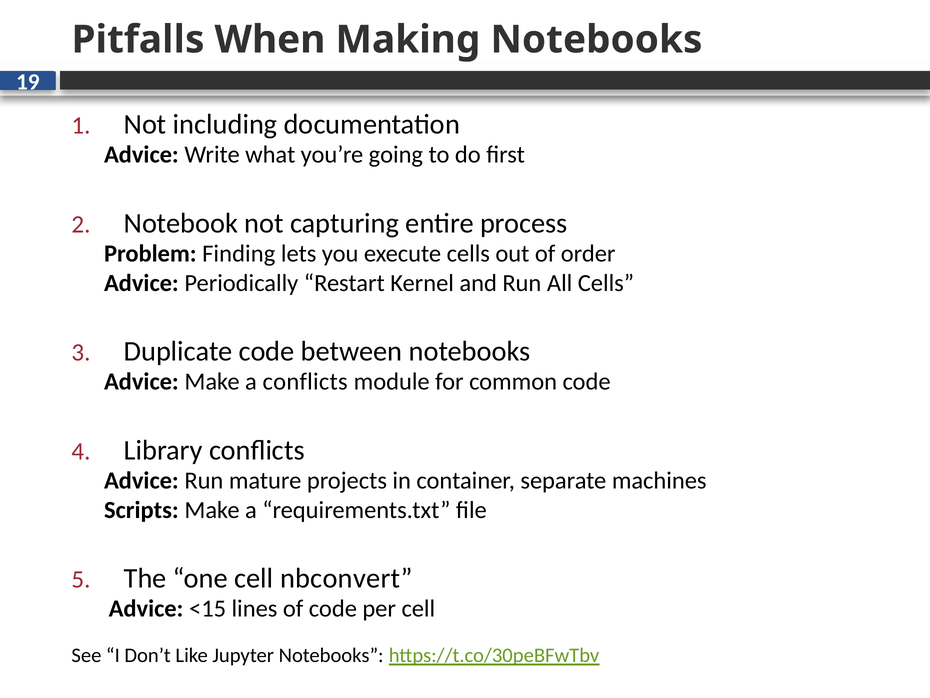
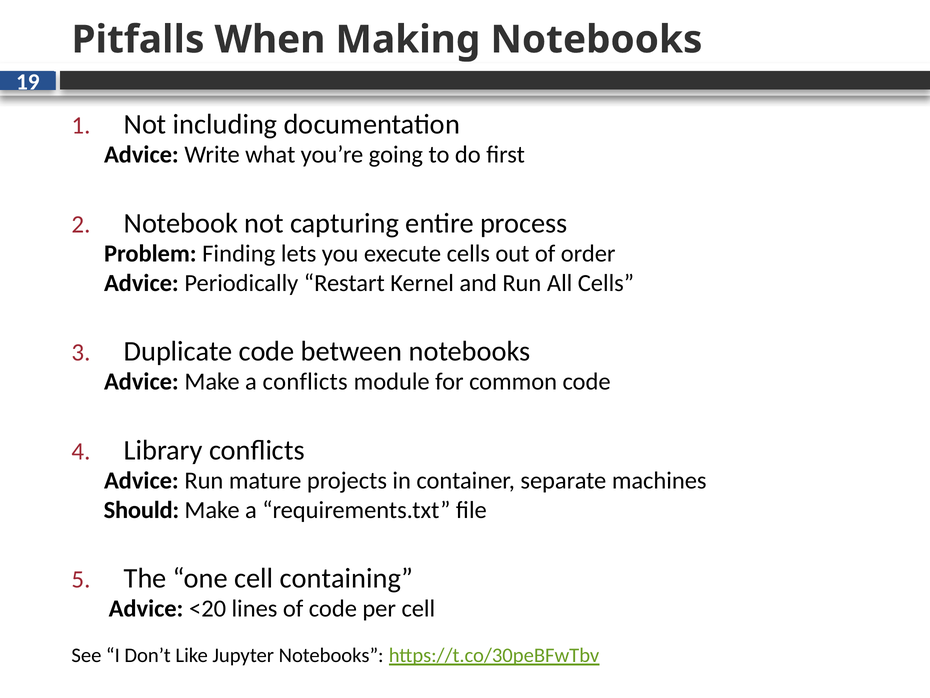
Scripts: Scripts -> Should
nbconvert: nbconvert -> containing
<15: <15 -> <20
